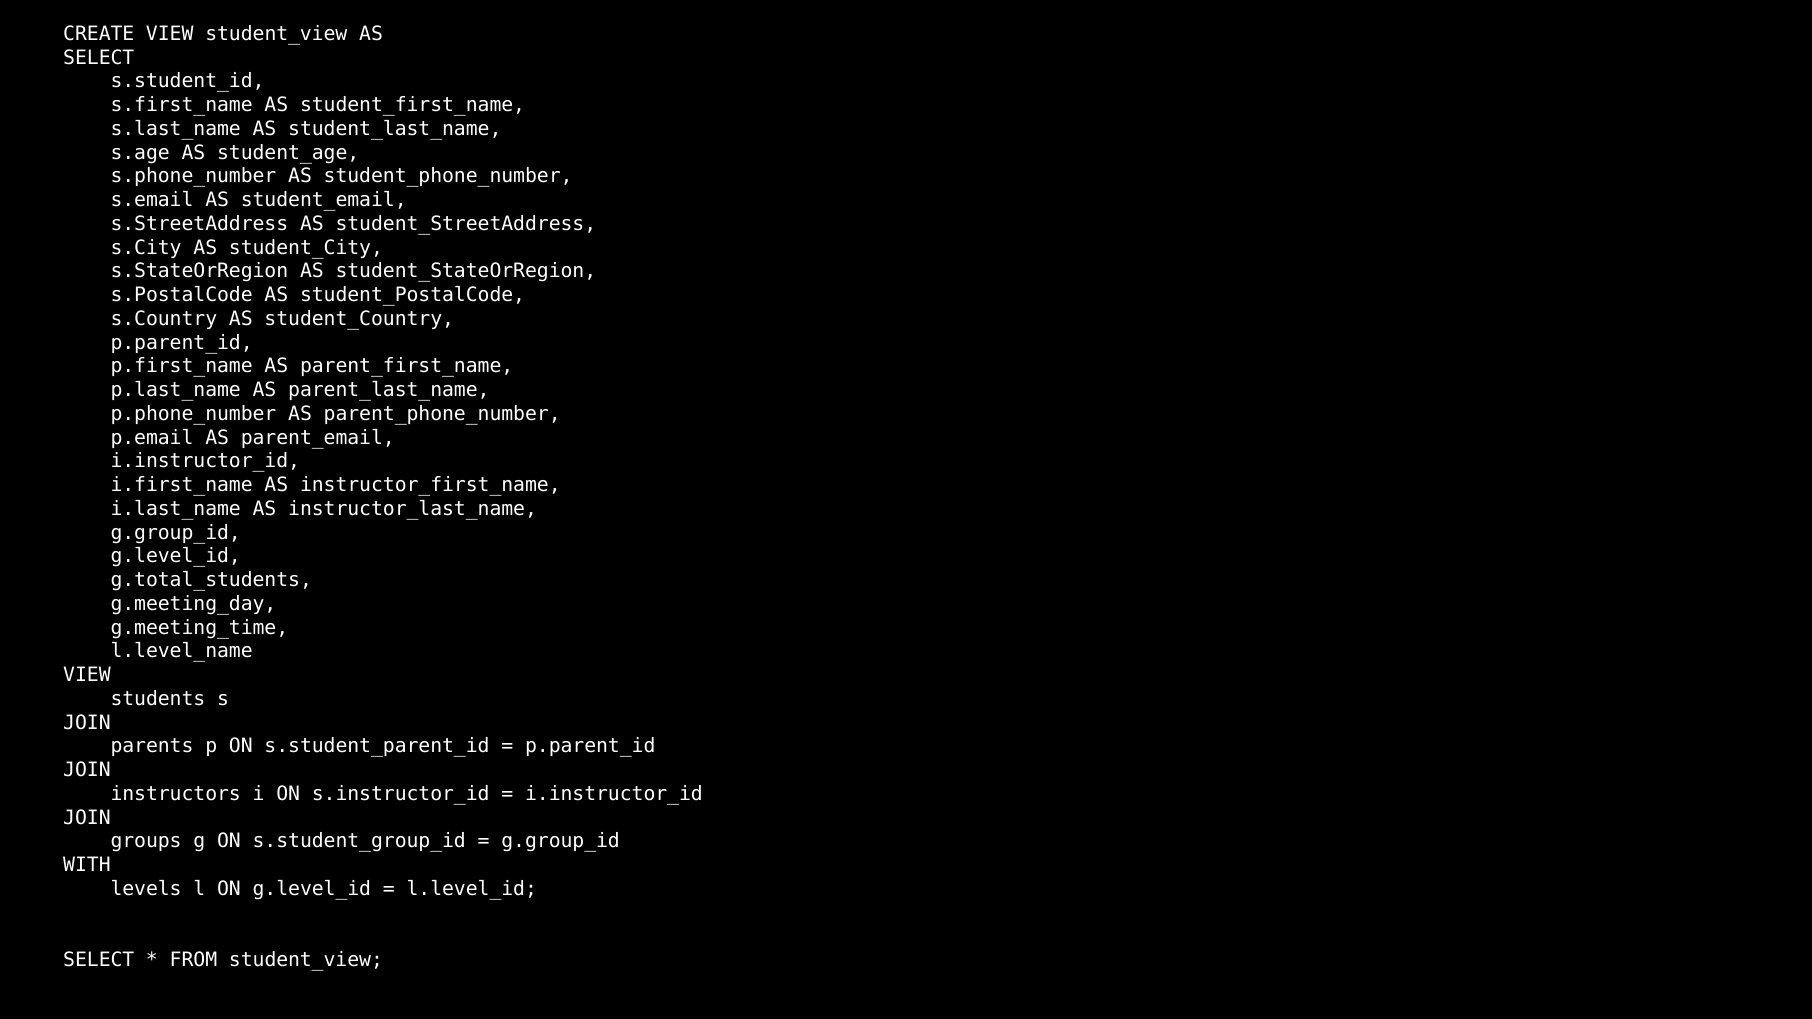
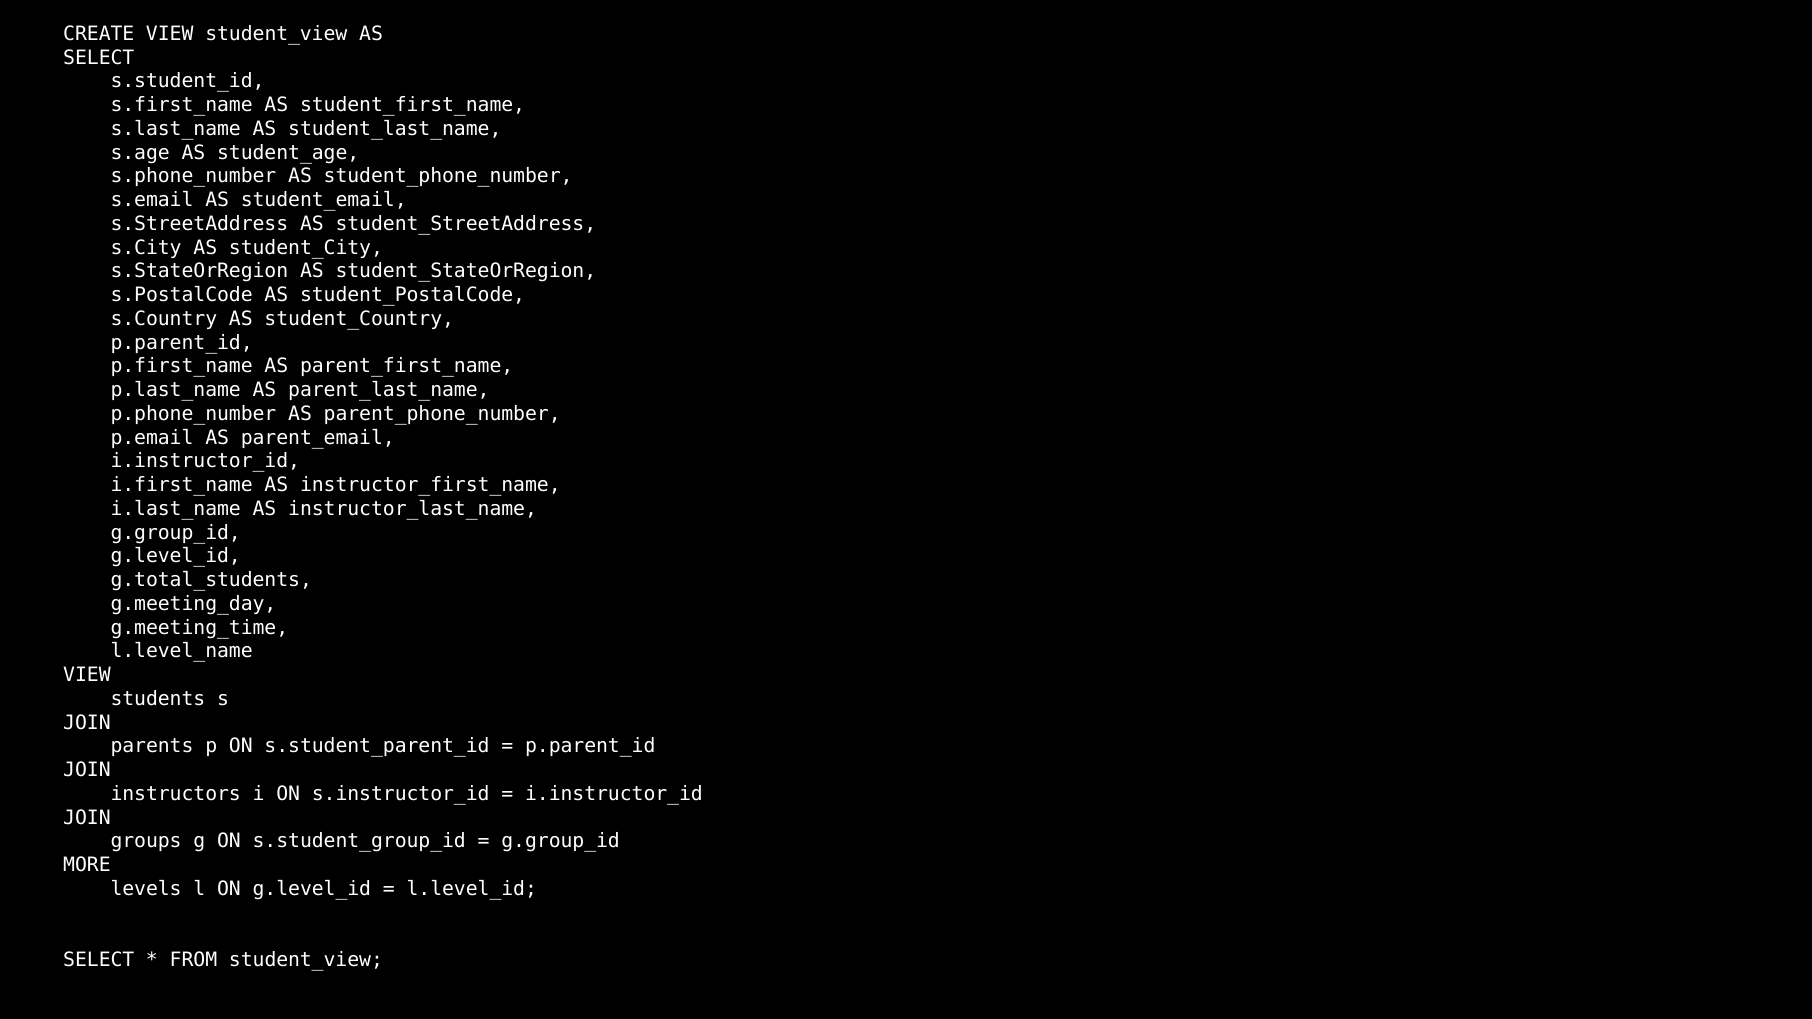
WITH: WITH -> MORE
